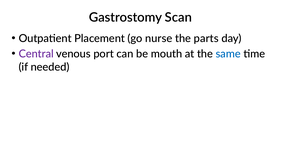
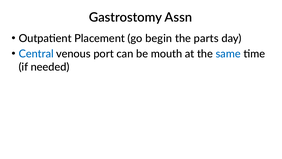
Scan: Scan -> Assn
nurse: nurse -> begin
Central colour: purple -> blue
